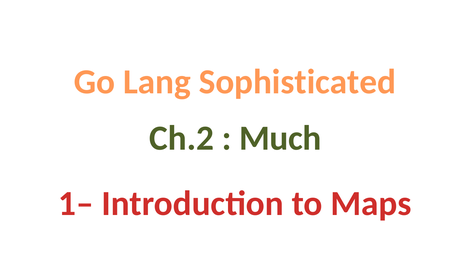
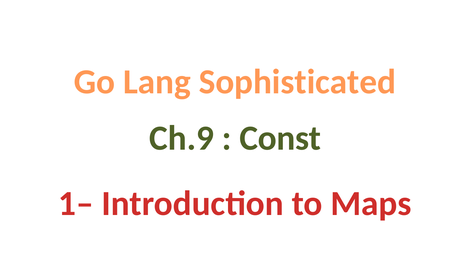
Ch.2: Ch.2 -> Ch.9
Much: Much -> Const
